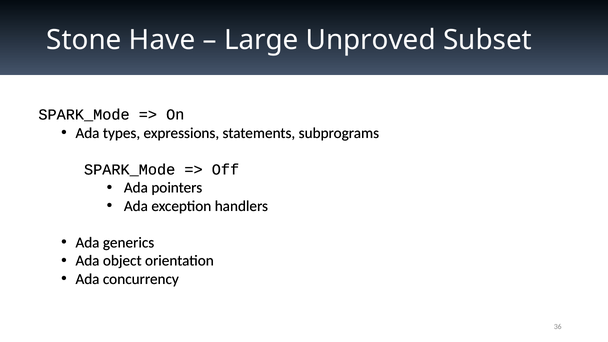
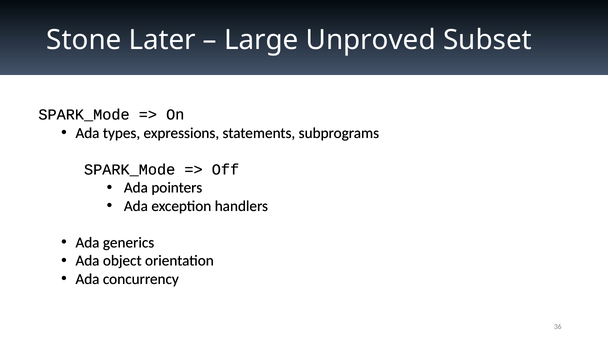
Have: Have -> Later
